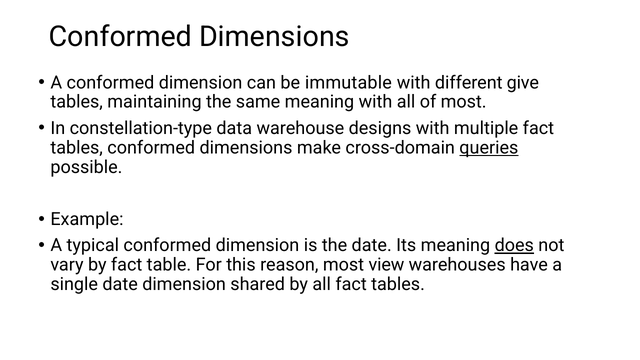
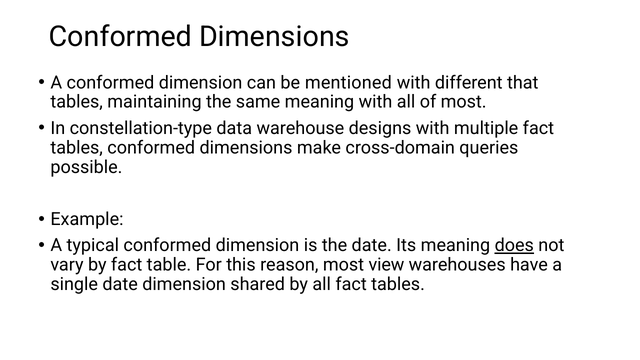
immutable: immutable -> mentioned
give: give -> that
queries underline: present -> none
